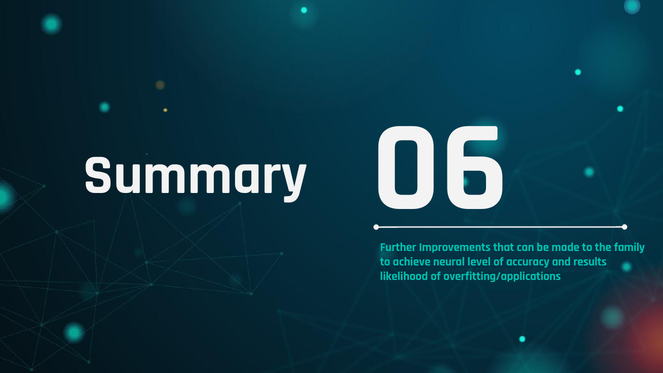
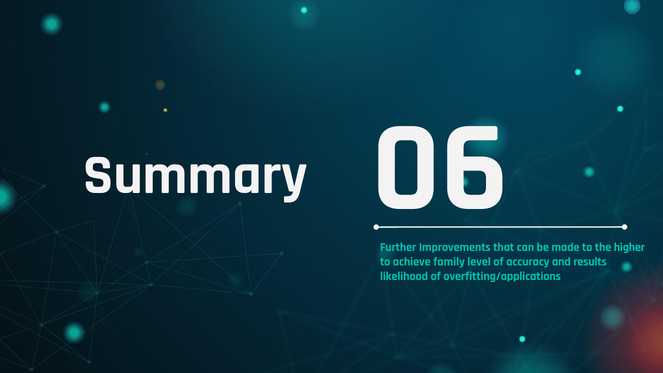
family: family -> higher
neural: neural -> family
